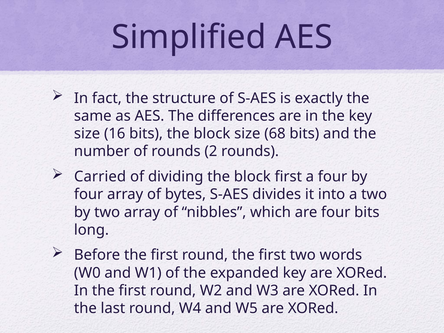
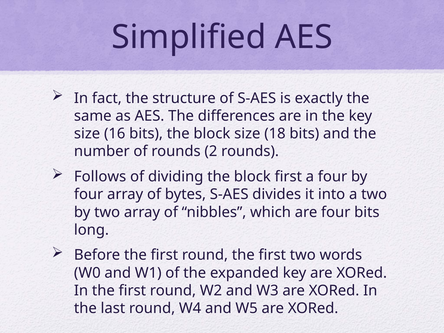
68: 68 -> 18
Carried: Carried -> Follows
